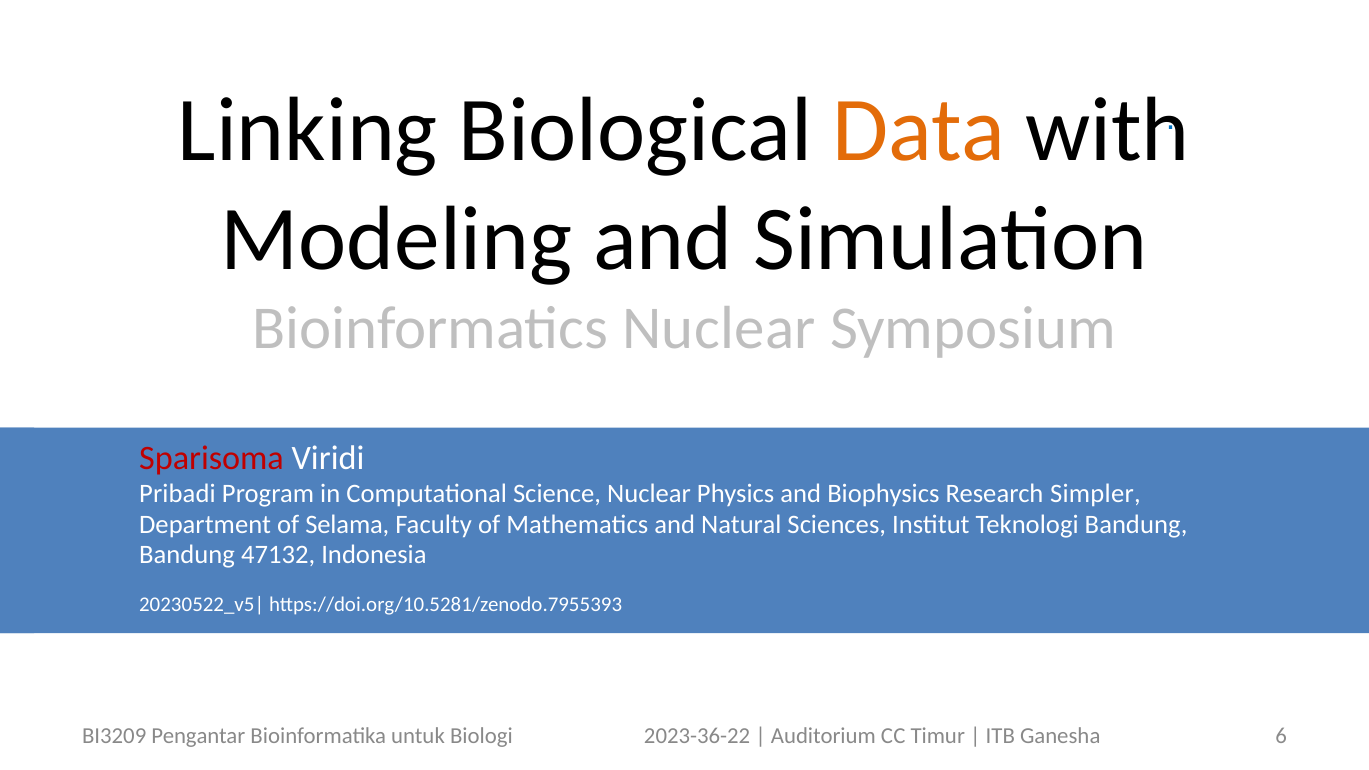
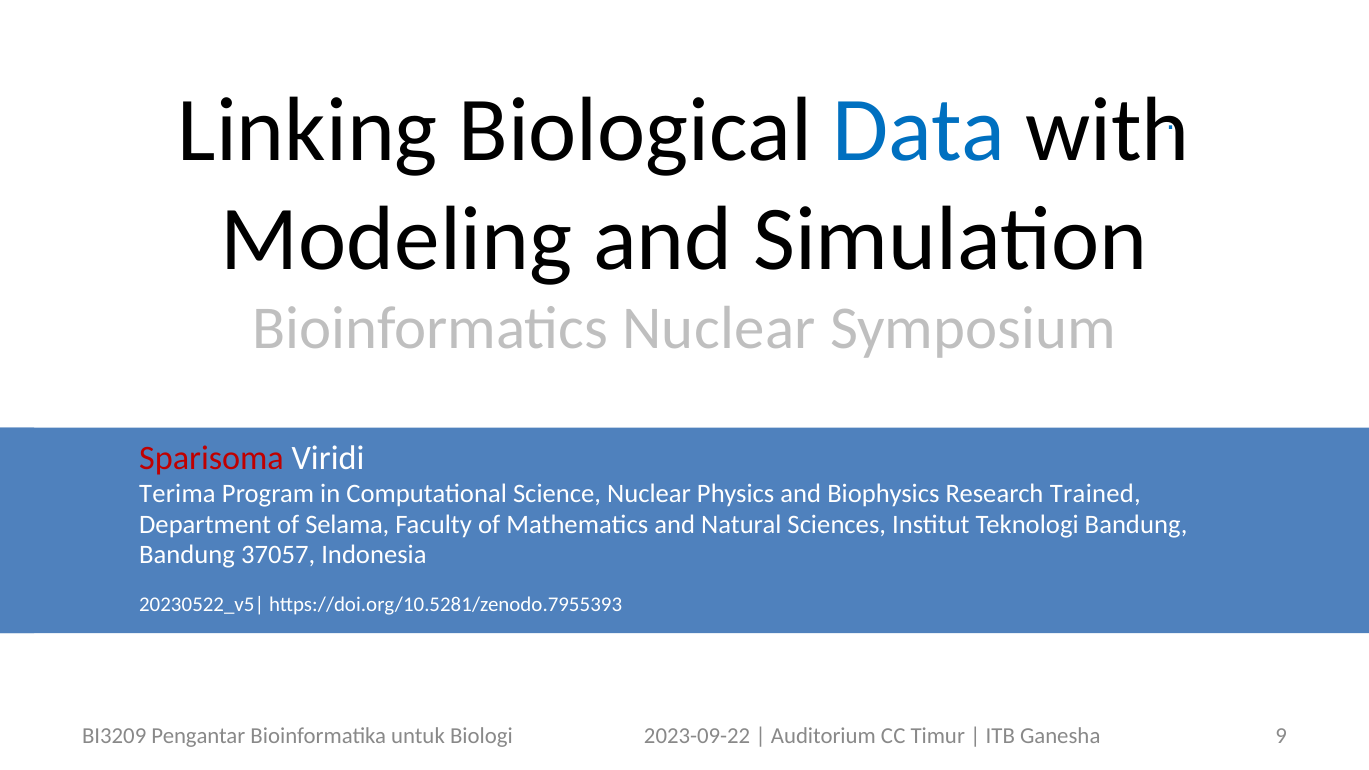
Data colour: orange -> blue
Pribadi: Pribadi -> Terima
Simpler: Simpler -> Trained
47132: 47132 -> 37057
2023-36-22: 2023-36-22 -> 2023-09-22
6: 6 -> 9
